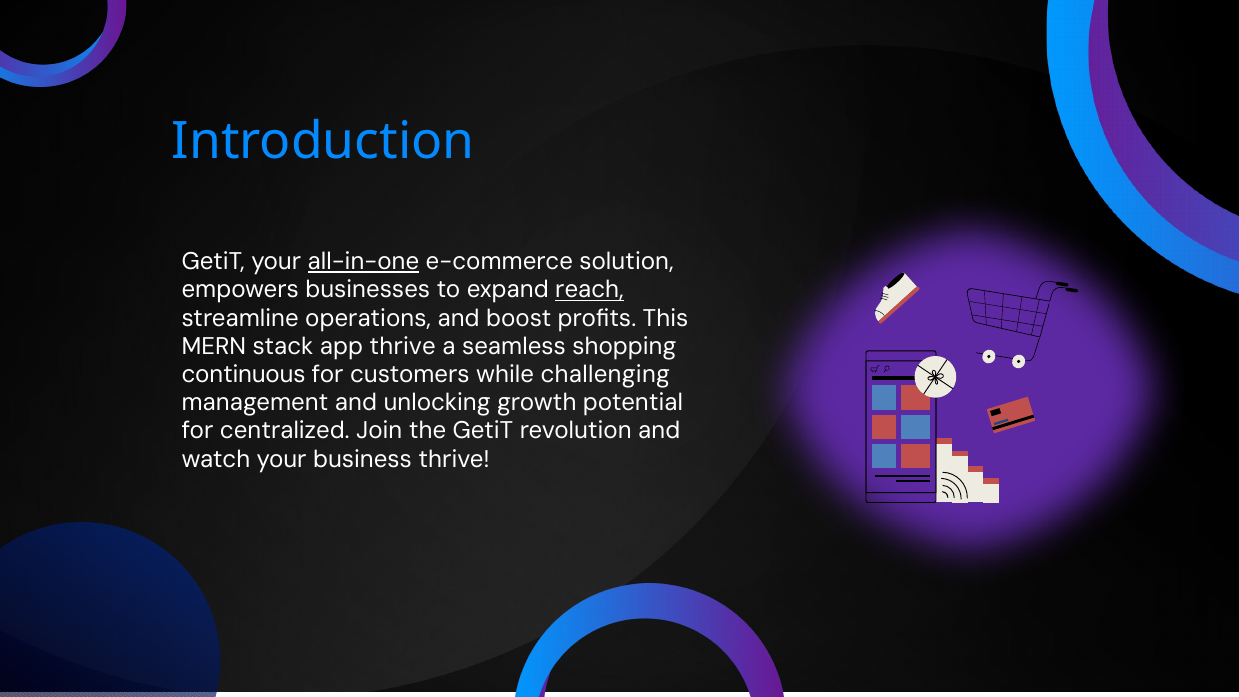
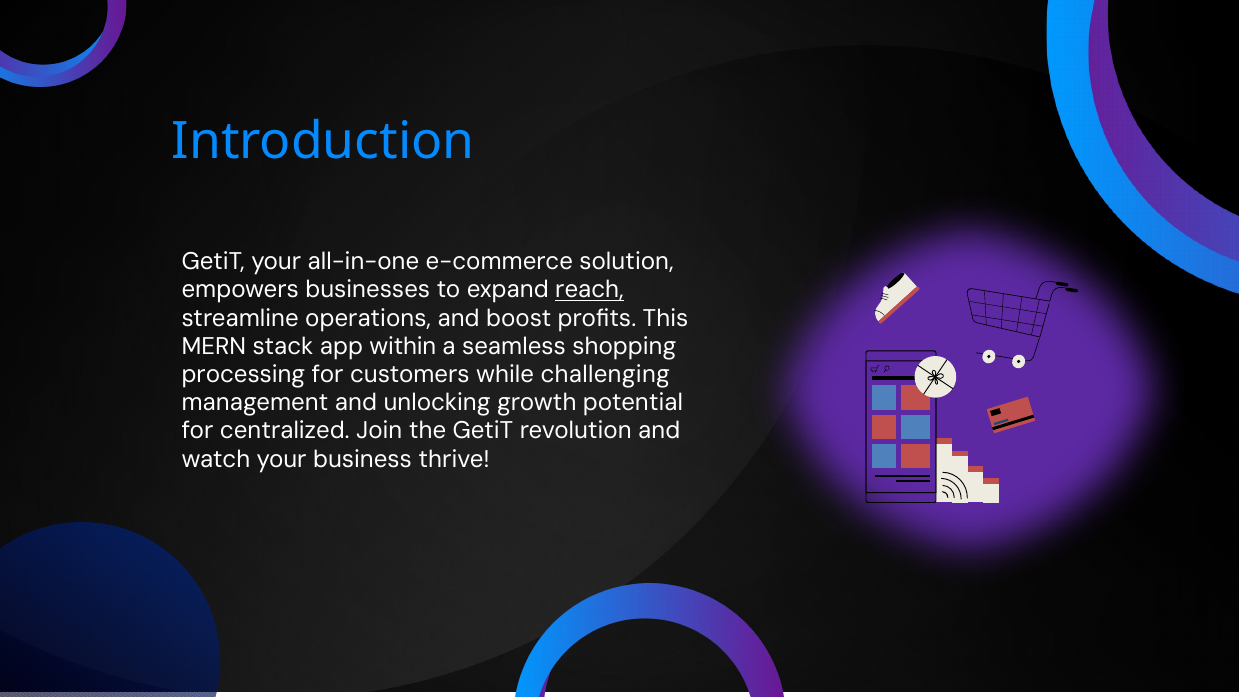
all-in-one underline: present -> none
app thrive: thrive -> within
continuous: continuous -> processing
